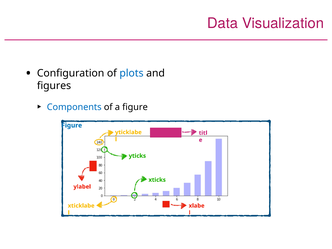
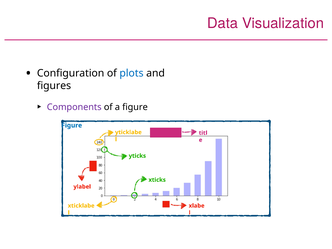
Components colour: blue -> purple
